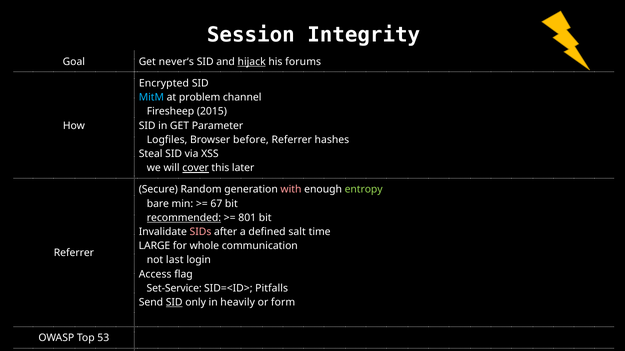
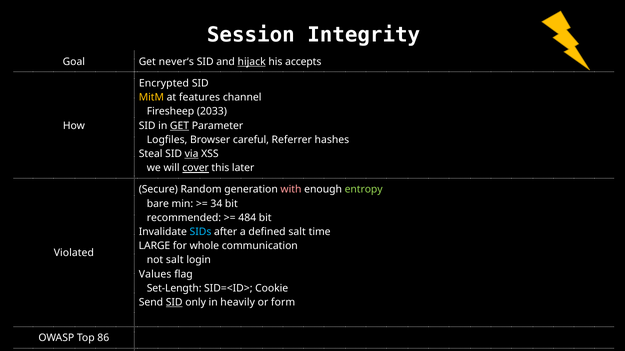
forums: forums -> accepts
MitM colour: light blue -> yellow
problem: problem -> features
2015: 2015 -> 2033
GET at (180, 126) underline: none -> present
before: before -> careful
via underline: none -> present
67: 67 -> 34
recommended underline: present -> none
801: 801 -> 484
SIDs colour: pink -> light blue
Referrer at (74, 253): Referrer -> Violated
not last: last -> salt
Access: Access -> Values
Set-Service: Set-Service -> Set-Length
Pitfalls: Pitfalls -> Cookie
53: 53 -> 86
